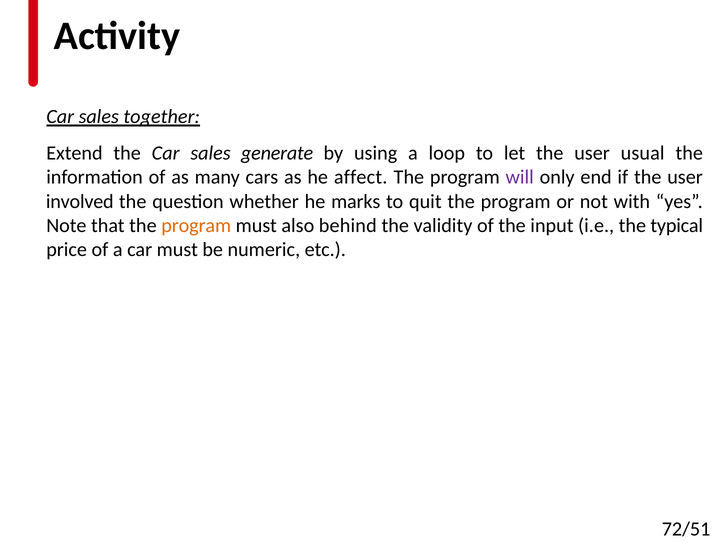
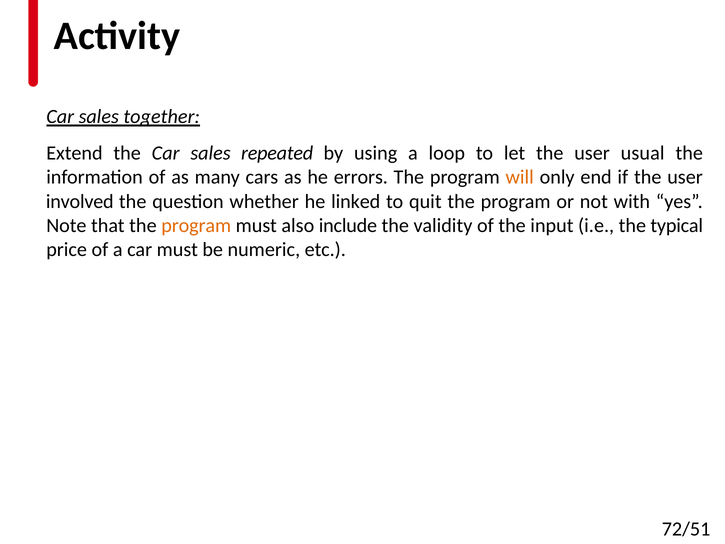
generate: generate -> repeated
affect: affect -> errors
will colour: purple -> orange
marks: marks -> linked
behind: behind -> include
